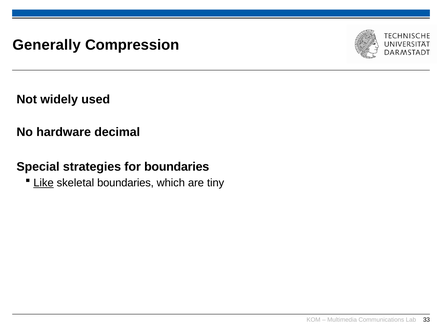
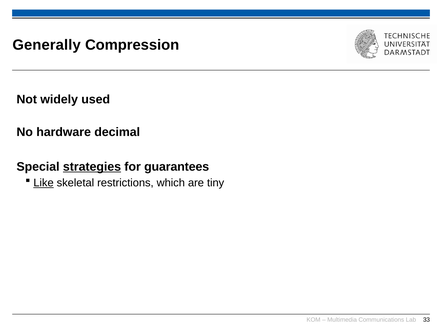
strategies underline: none -> present
for boundaries: boundaries -> guarantees
skeletal boundaries: boundaries -> restrictions
